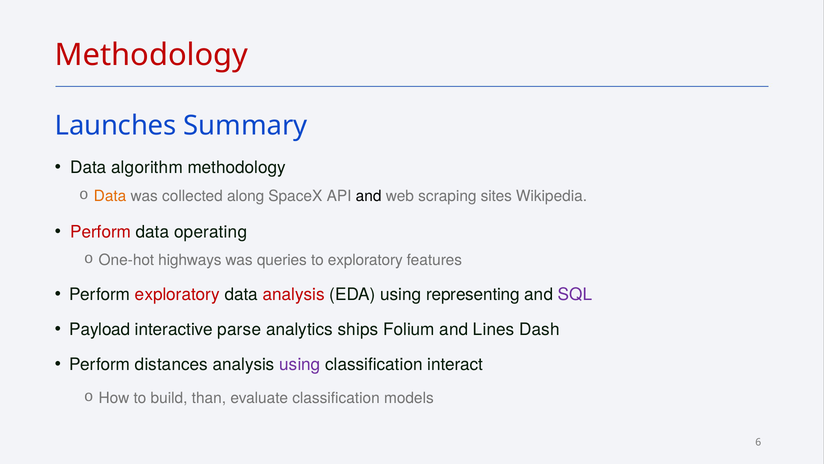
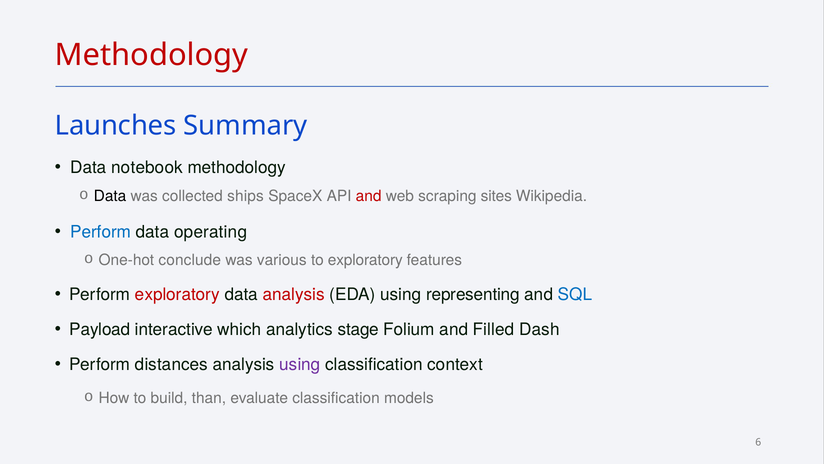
algorithm: algorithm -> notebook
Data at (110, 196) colour: orange -> black
along: along -> ships
and at (369, 196) colour: black -> red
Perform at (101, 232) colour: red -> blue
highways: highways -> conclude
queries: queries -> various
SQL colour: purple -> blue
parse: parse -> which
ships: ships -> stage
Lines: Lines -> Filled
interact: interact -> context
